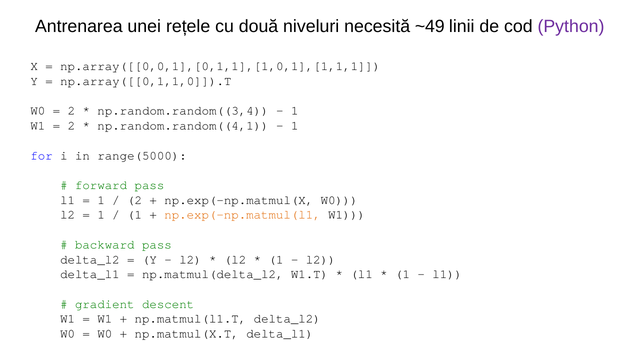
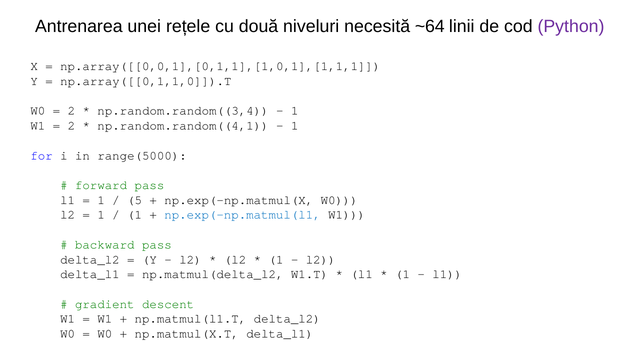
~49: ~49 -> ~64
2 at (135, 200): 2 -> 5
np.exp(-np.matmul(l1 colour: orange -> blue
